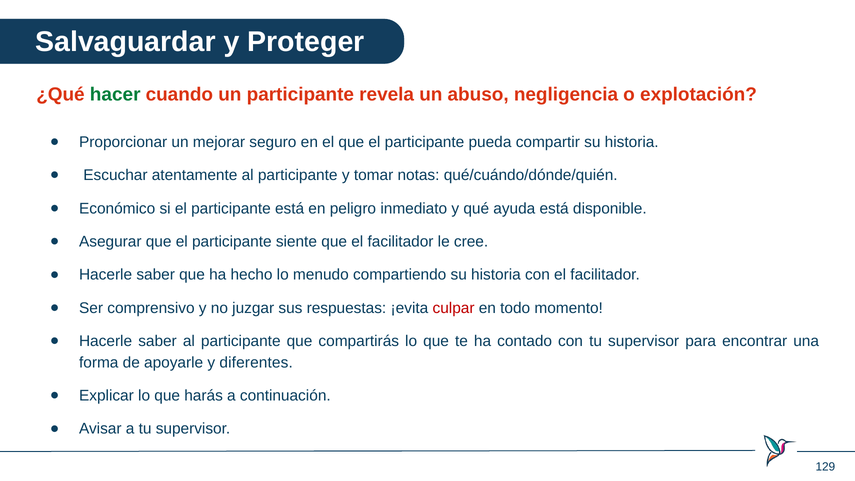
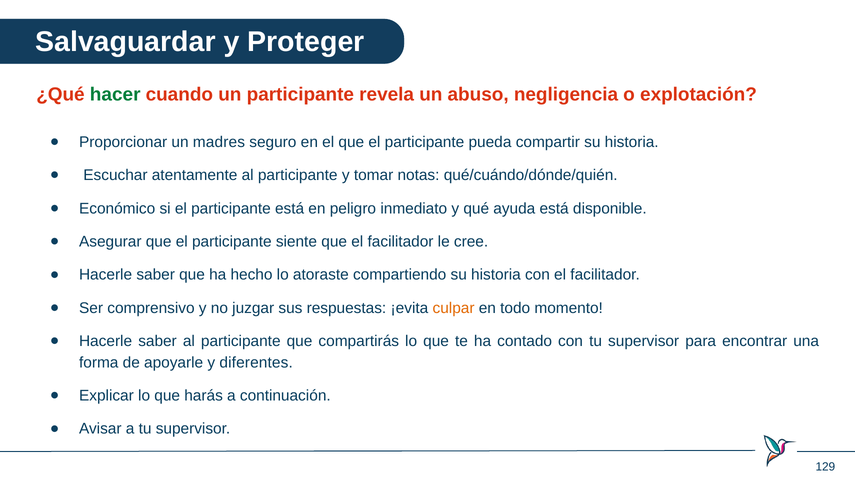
mejorar: mejorar -> madres
menudo: menudo -> atoraste
culpar colour: red -> orange
